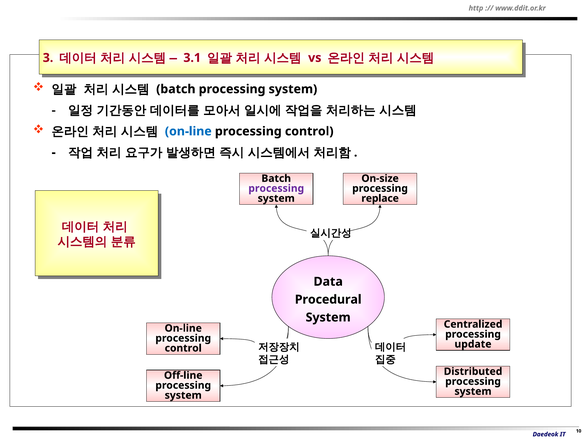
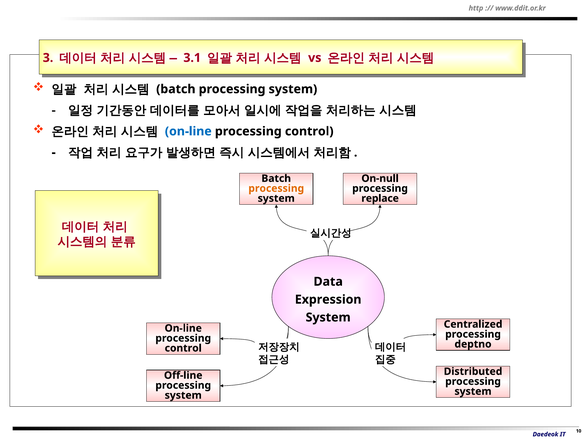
On-size: On-size -> On-null
processing at (276, 188) colour: purple -> orange
Procedural: Procedural -> Expression
update: update -> deptno
